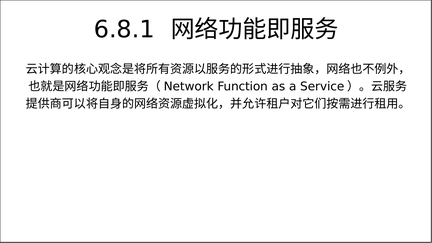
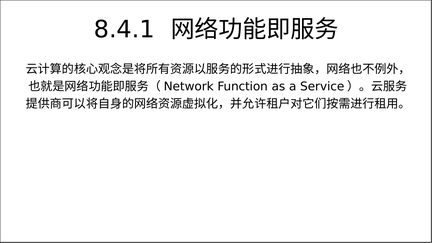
6.8.1: 6.8.1 -> 8.4.1
